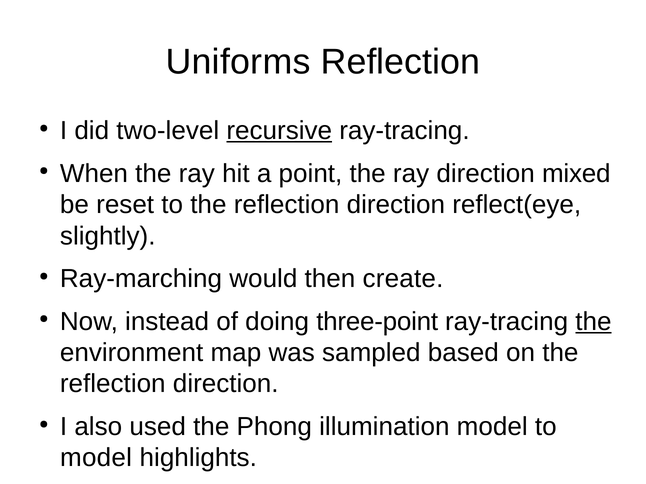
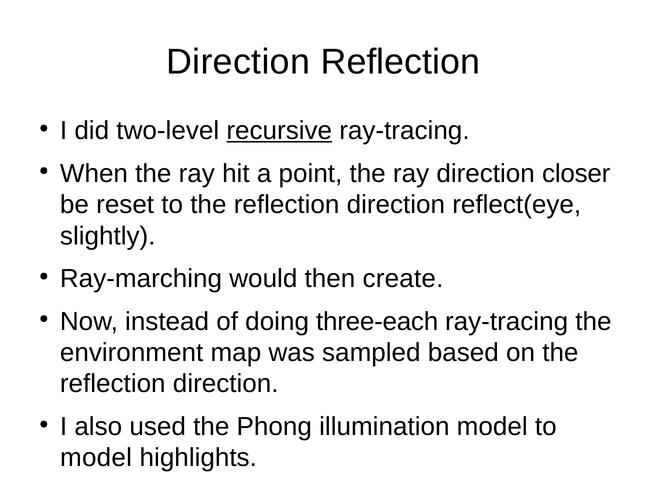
Uniforms at (238, 62): Uniforms -> Direction
mixed: mixed -> closer
three-point: three-point -> three-each
the at (593, 322) underline: present -> none
